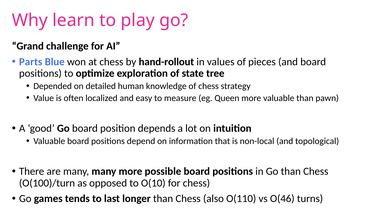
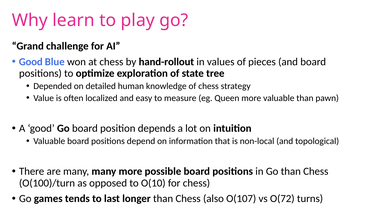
Parts at (31, 62): Parts -> Good
O(110: O(110 -> O(107
O(46: O(46 -> O(72
